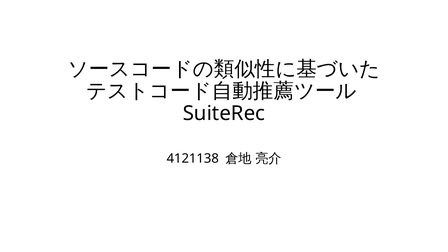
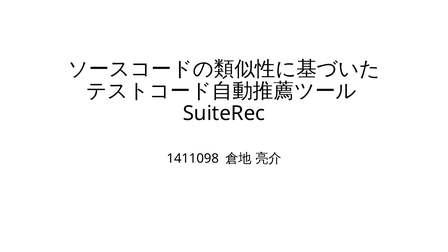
4121138: 4121138 -> 1411098
